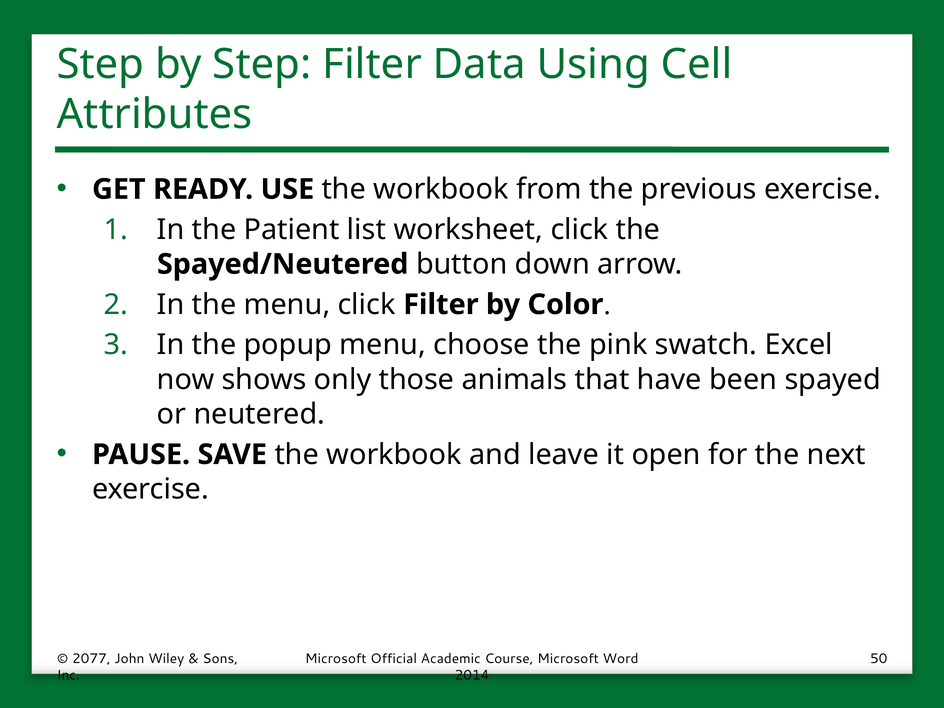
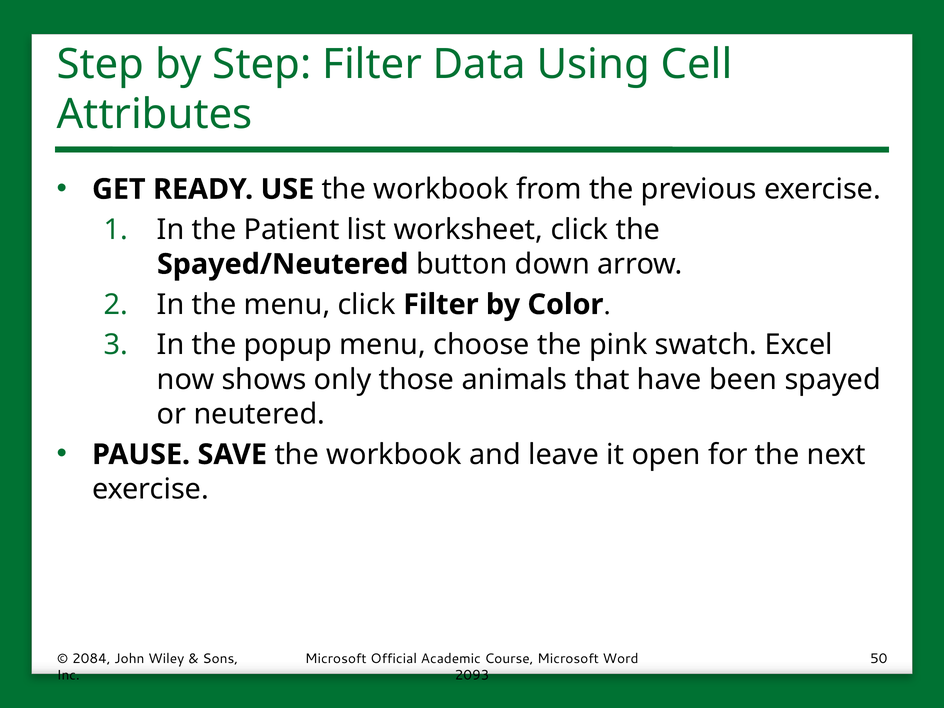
2077: 2077 -> 2084
2014: 2014 -> 2093
